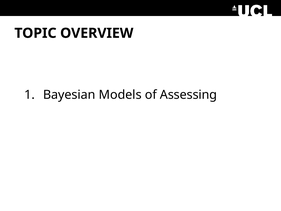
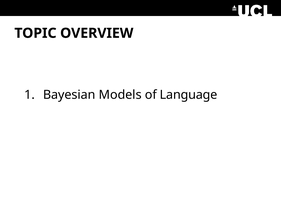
Assessing: Assessing -> Language
